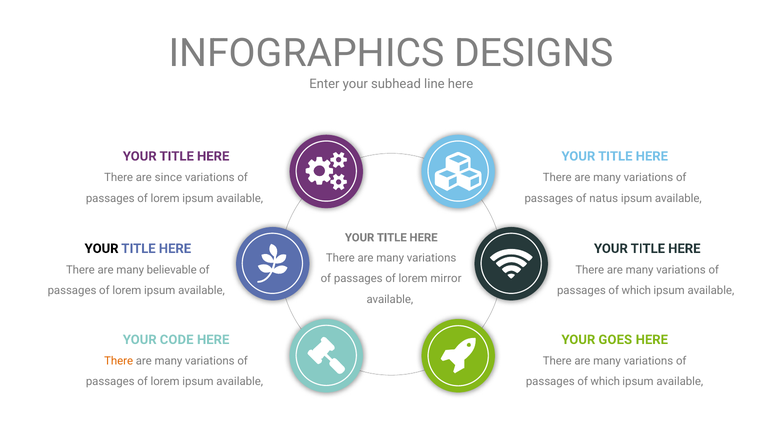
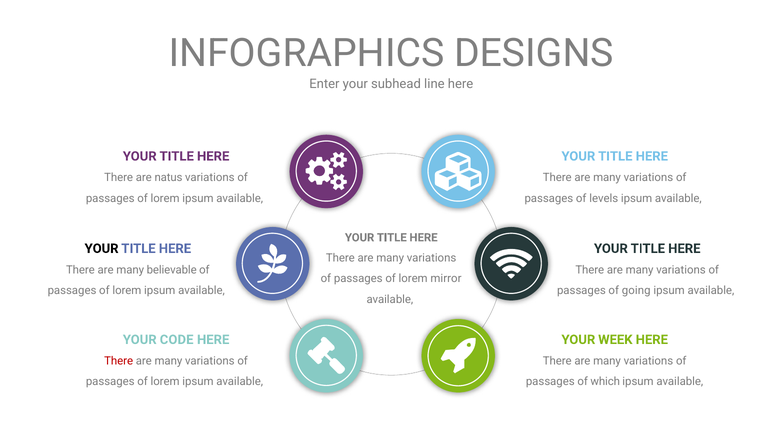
since: since -> natus
natus: natus -> levels
which at (636, 291): which -> going
GOES: GOES -> WEEK
There at (119, 361) colour: orange -> red
